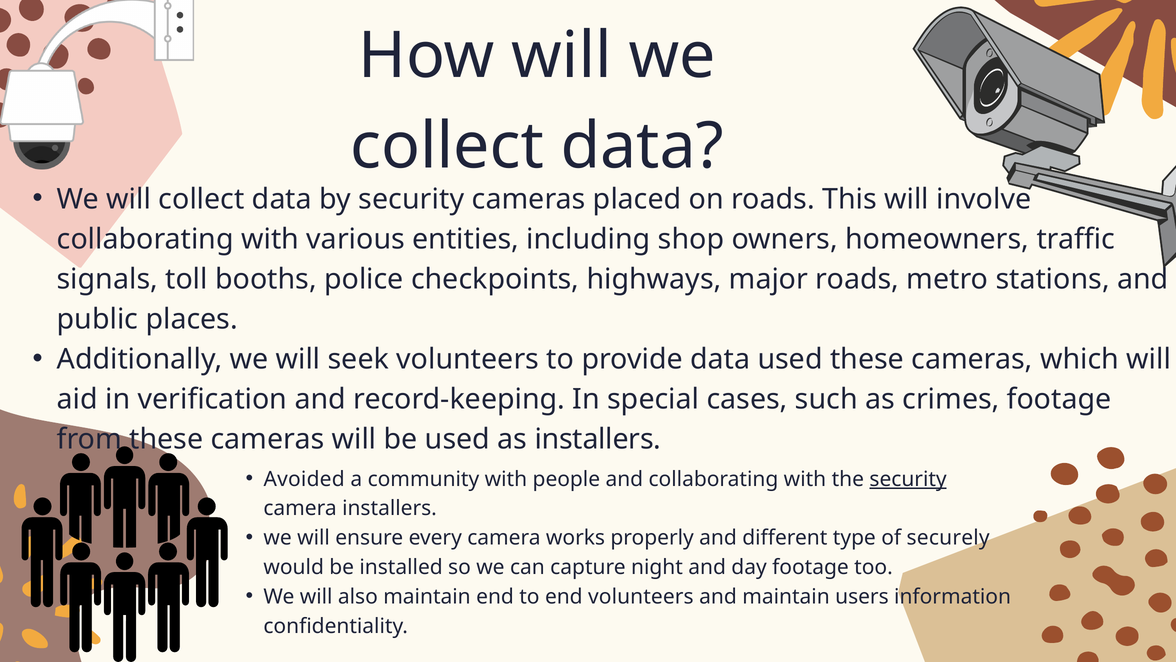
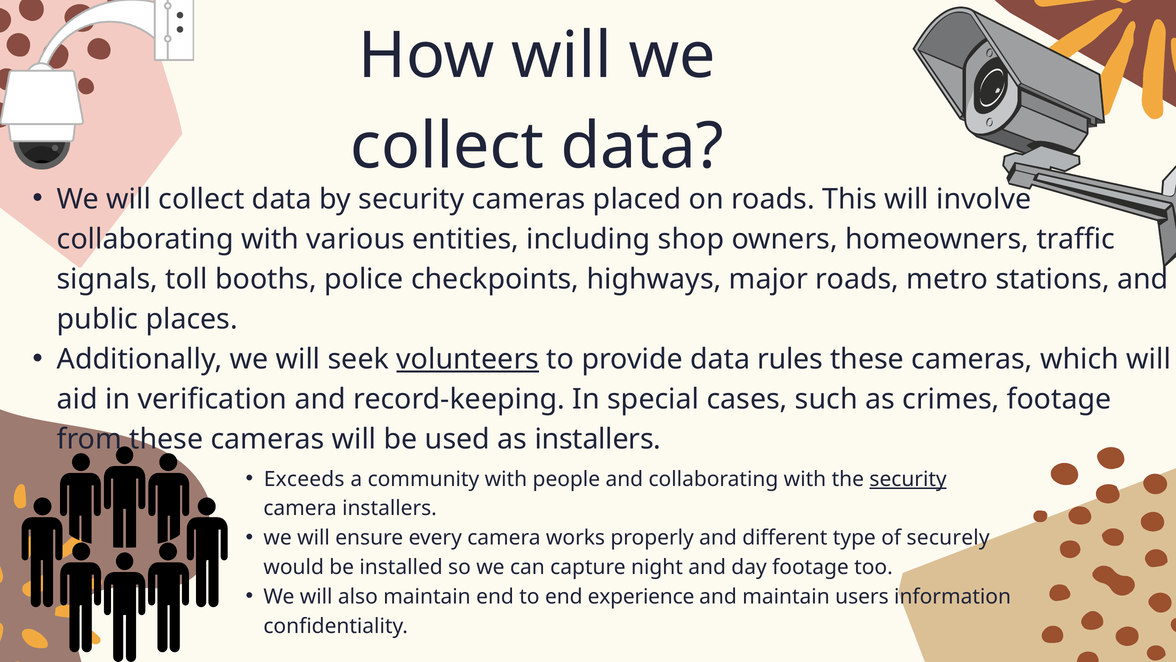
volunteers at (468, 359) underline: none -> present
data used: used -> rules
Avoided: Avoided -> Exceeds
end volunteers: volunteers -> experience
